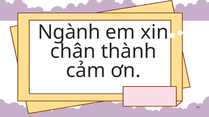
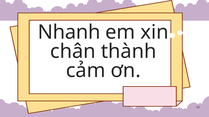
Ngành: Ngành -> Nhanh
